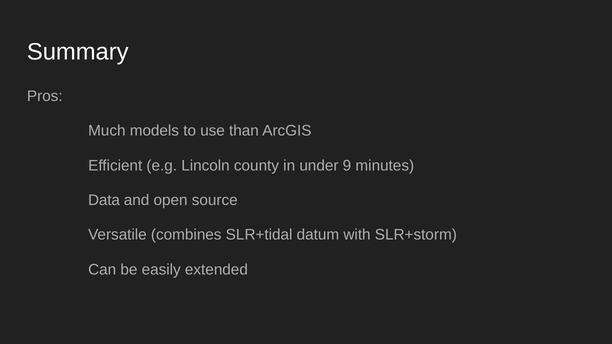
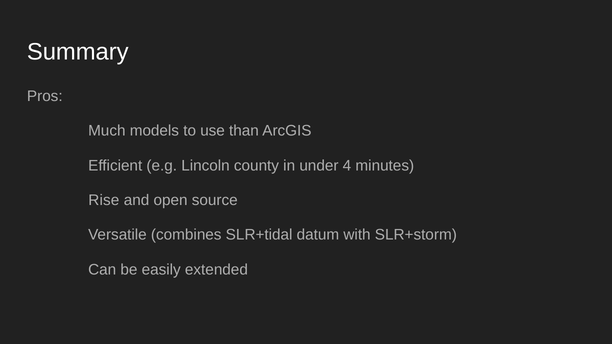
9: 9 -> 4
Data: Data -> Rise
